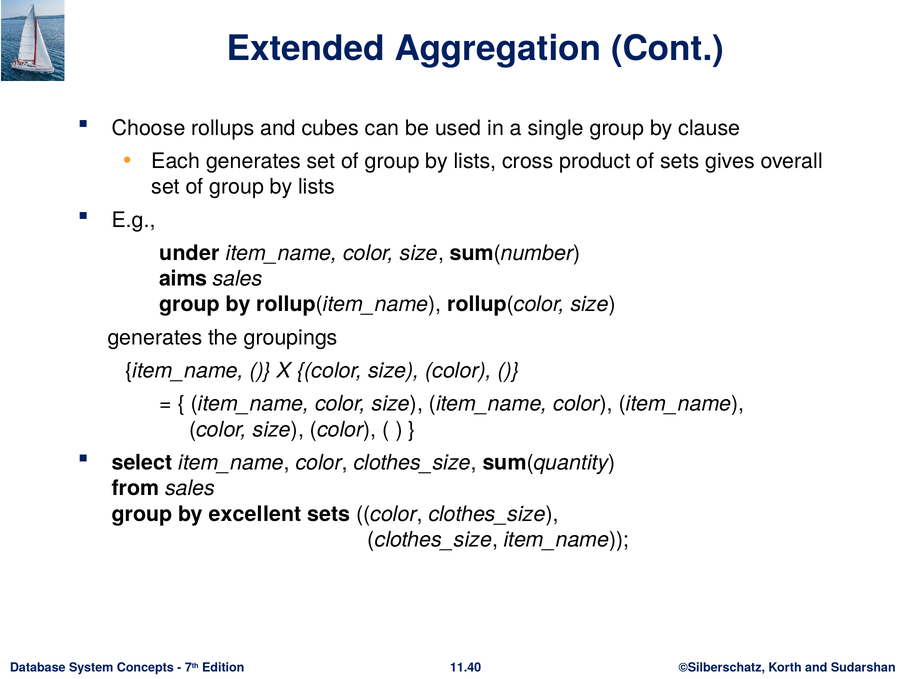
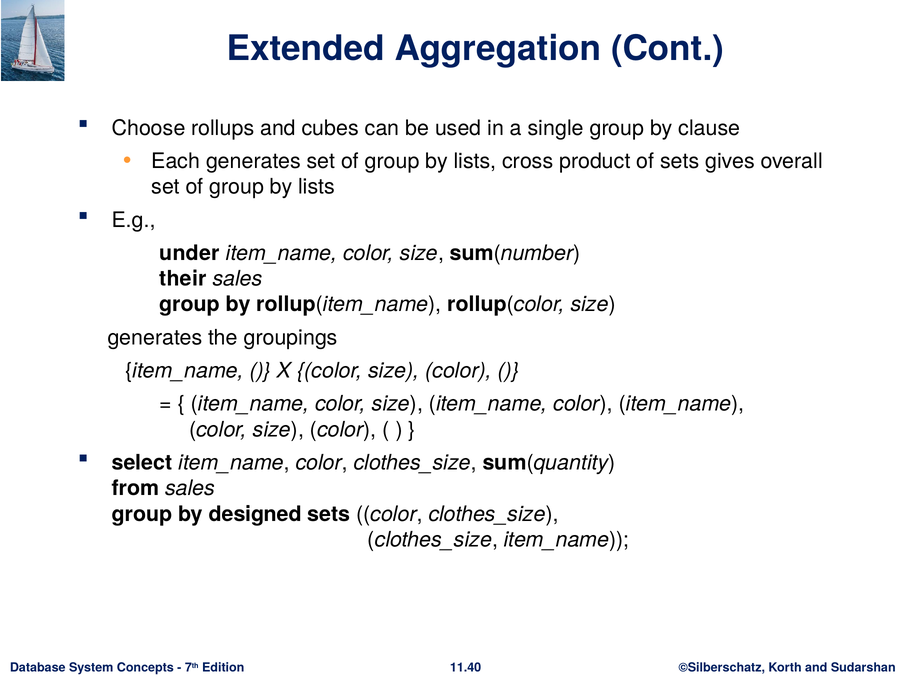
aims: aims -> their
excellent: excellent -> designed
